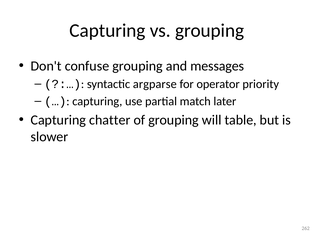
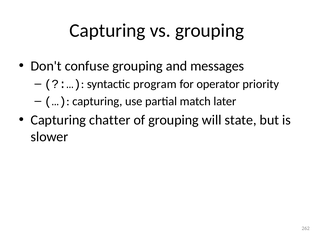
argparse: argparse -> program
table: table -> state
